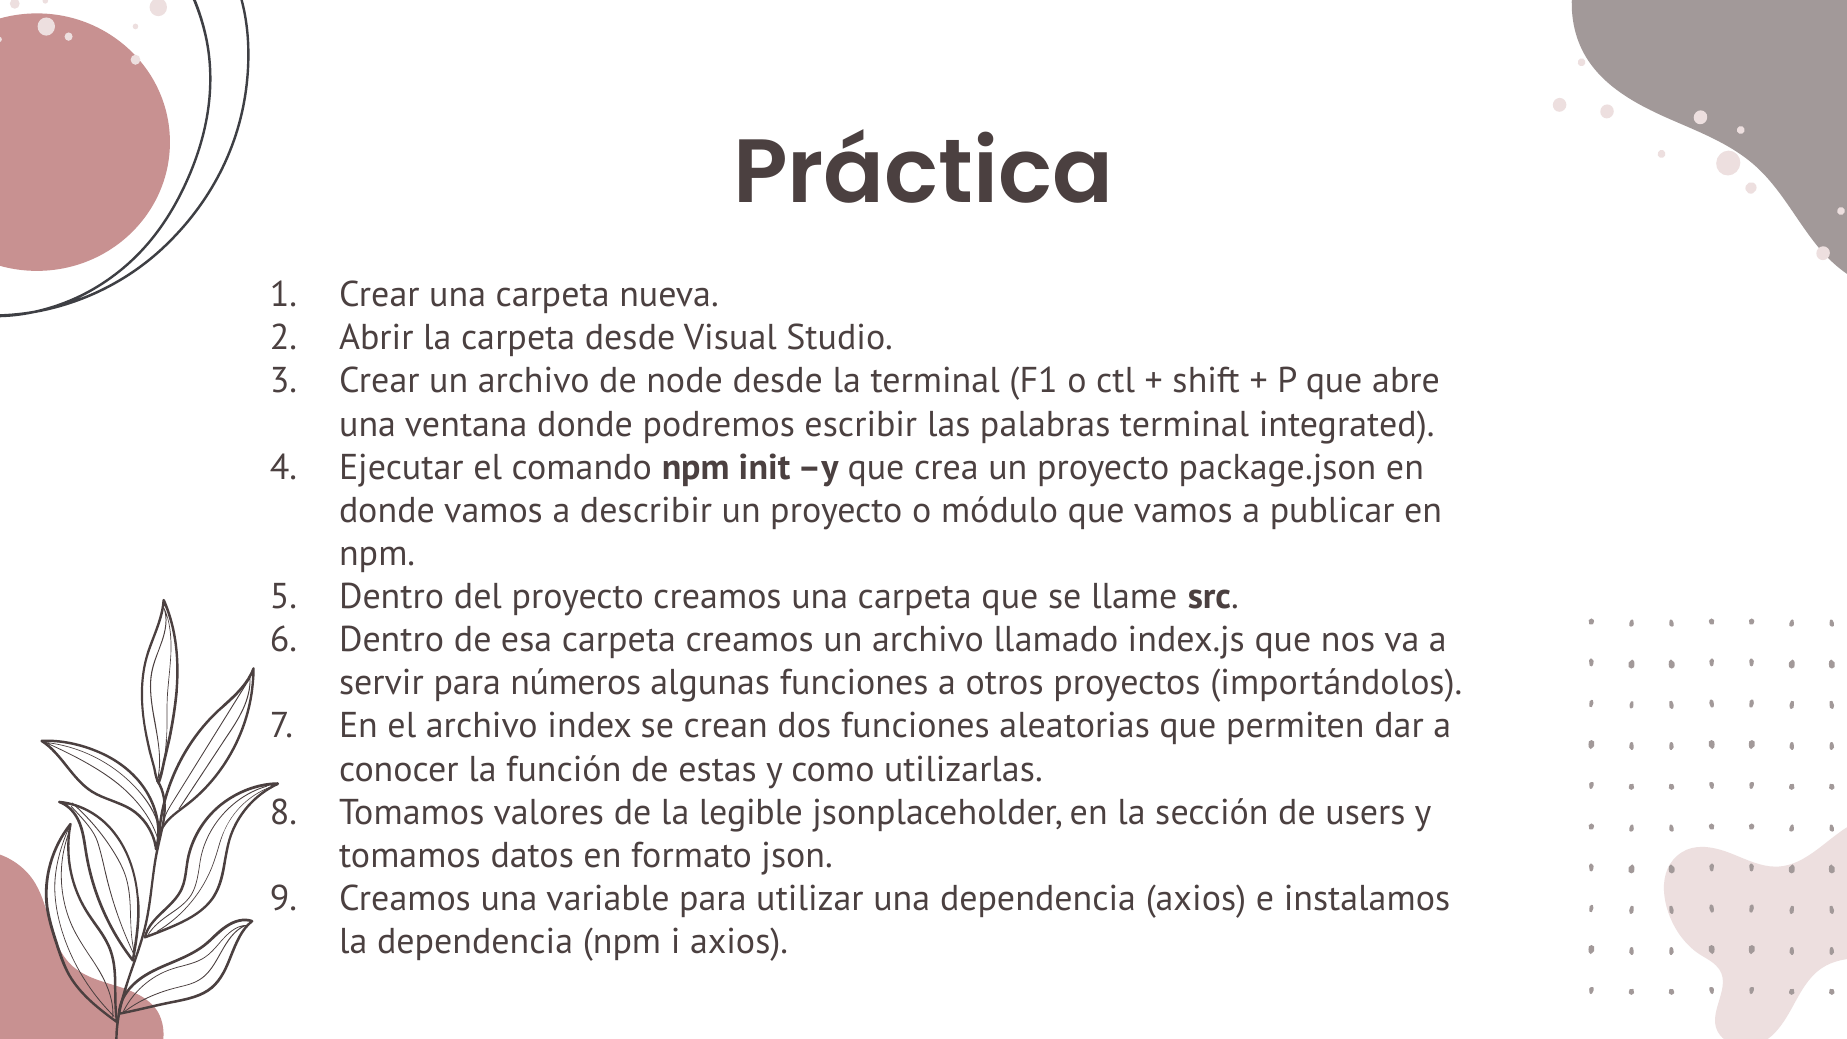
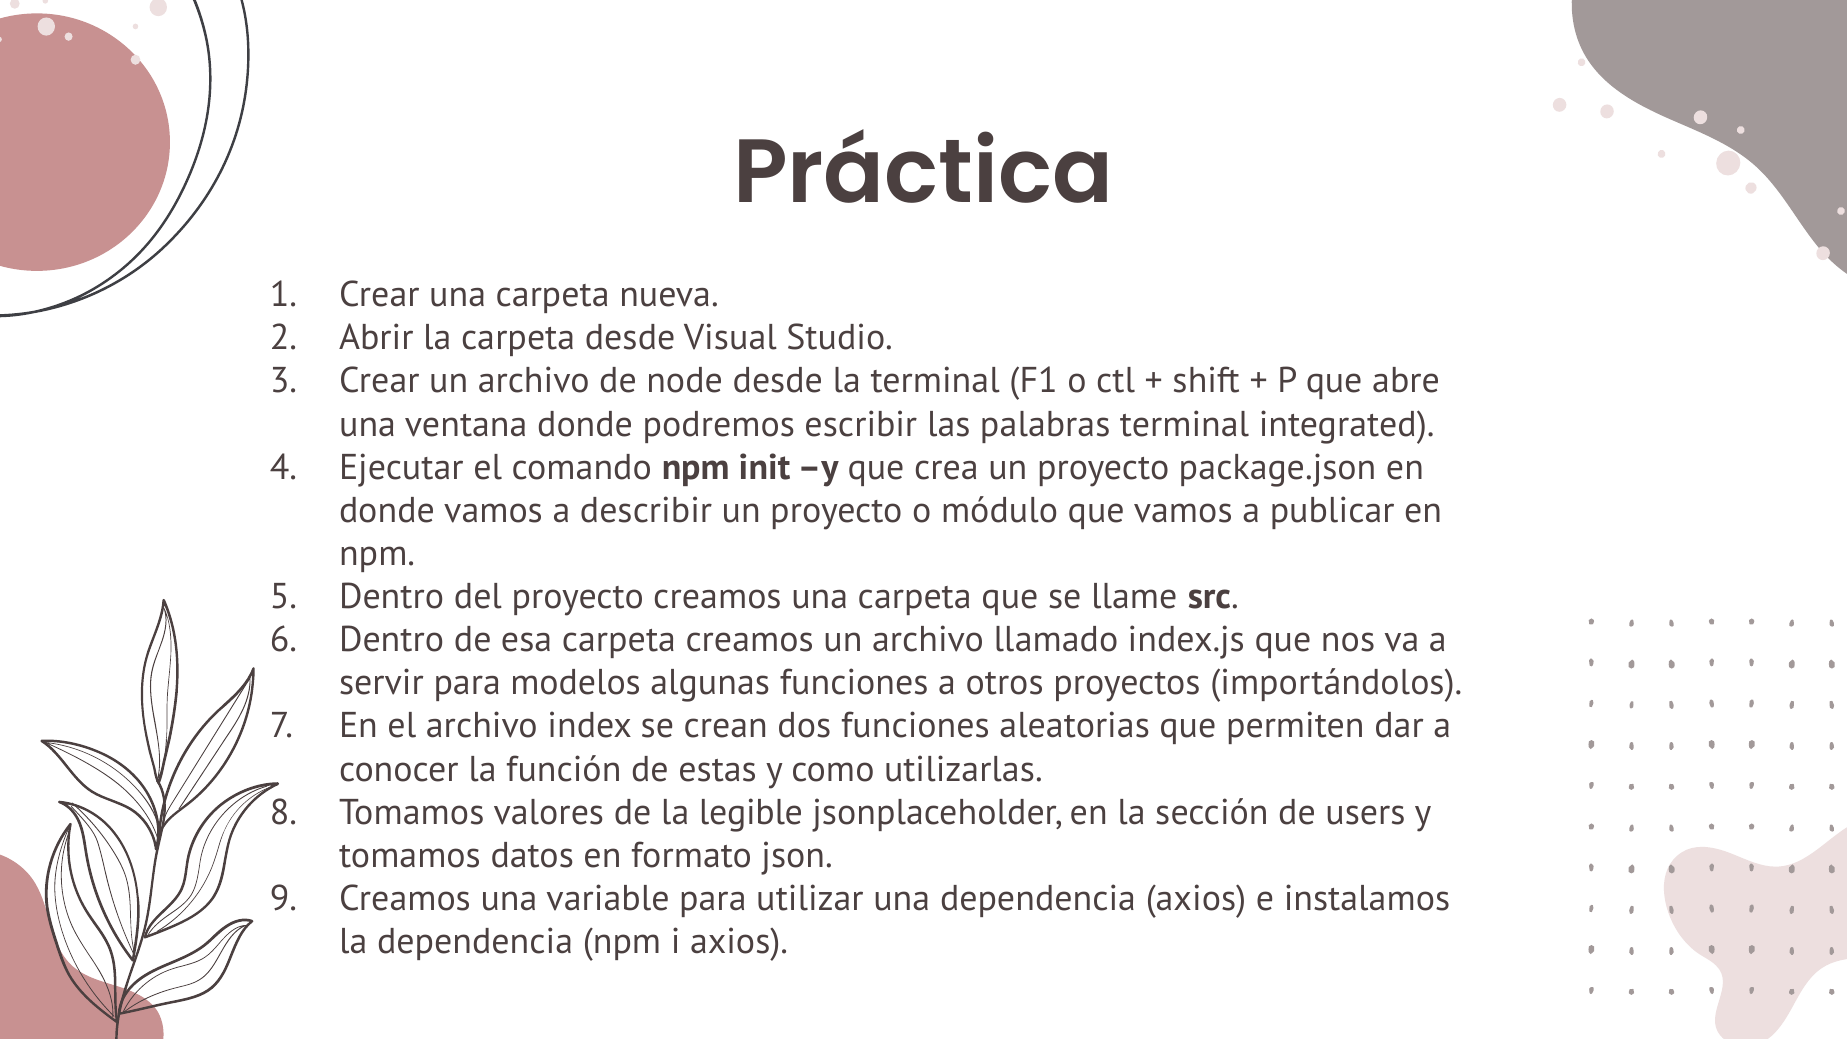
números: números -> modelos
